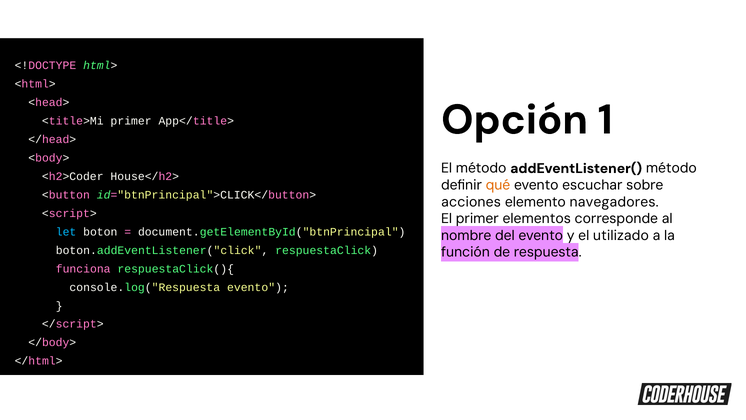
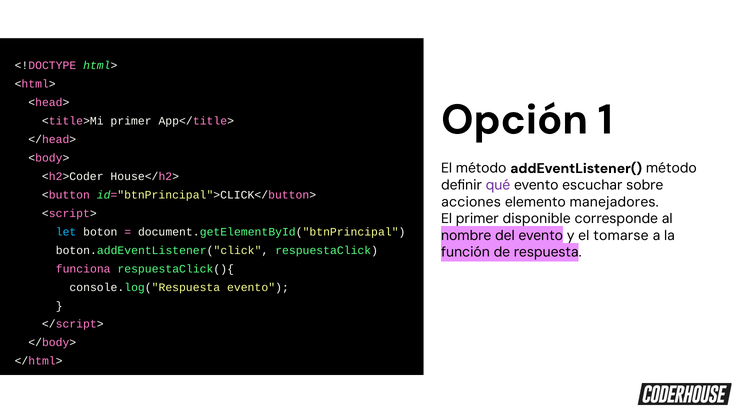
qué colour: orange -> purple
navegadores: navegadores -> manejadores
elementos: elementos -> disponible
utilizado: utilizado -> tomarse
